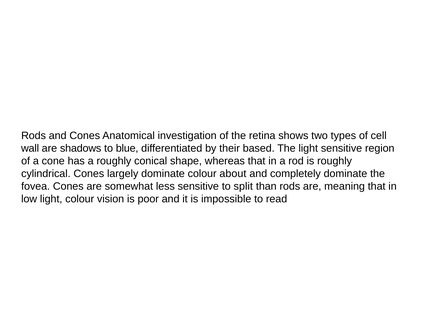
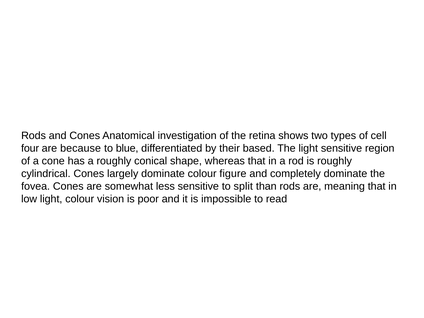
wall: wall -> four
shadows: shadows -> because
about: about -> figure
